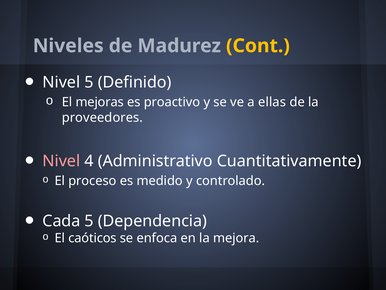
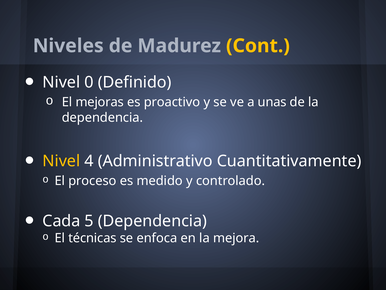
Nivel 5: 5 -> 0
ellas: ellas -> unas
proveedores at (102, 117): proveedores -> dependencia
Nivel at (61, 161) colour: pink -> yellow
caóticos: caóticos -> técnicas
